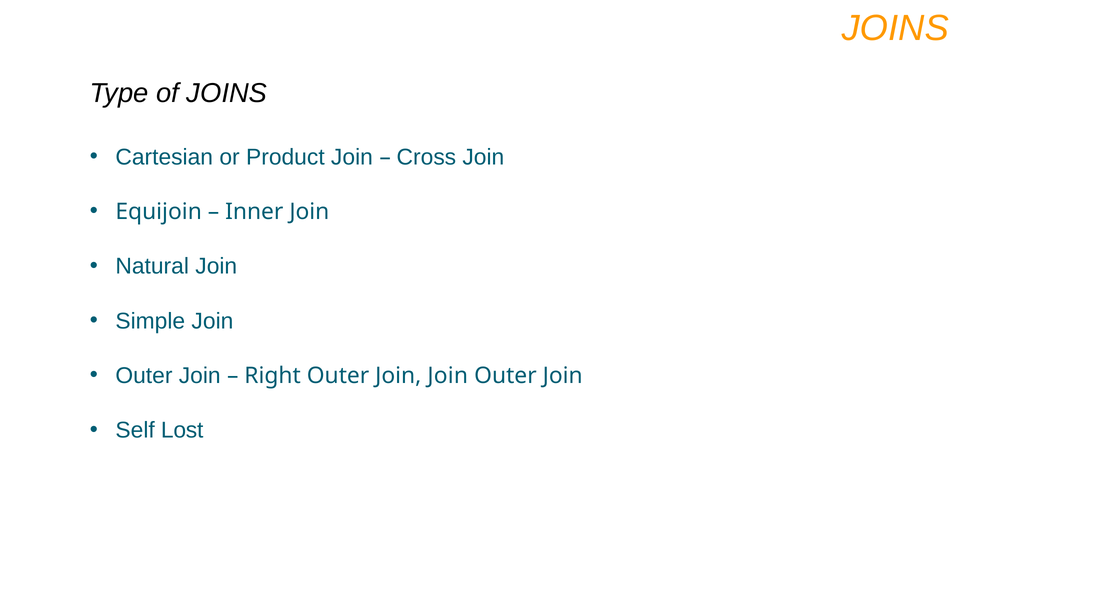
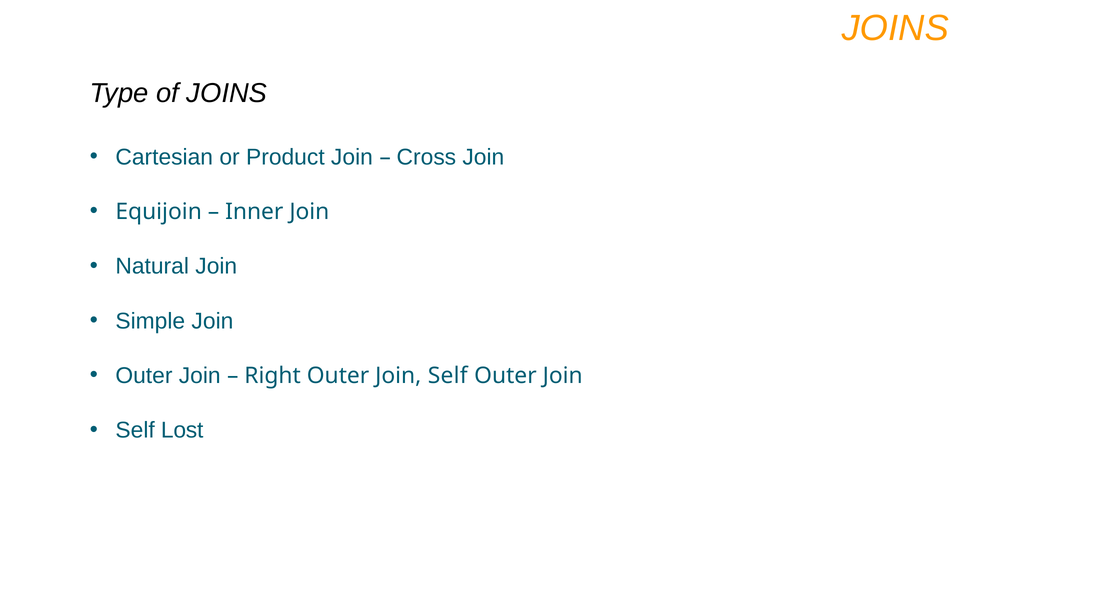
Join Join: Join -> Self
